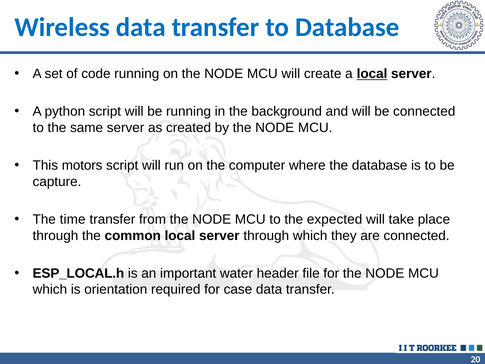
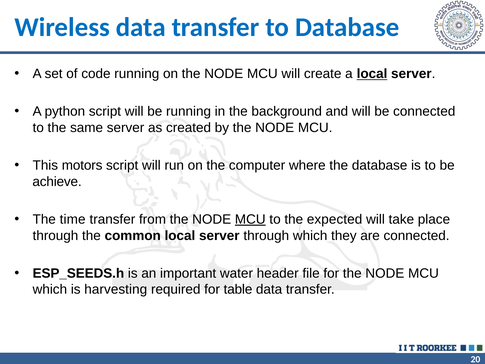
capture: capture -> achieve
MCU at (250, 219) underline: none -> present
ESP_LOCAL.h: ESP_LOCAL.h -> ESP_SEEDS.h
orientation: orientation -> harvesting
case: case -> table
